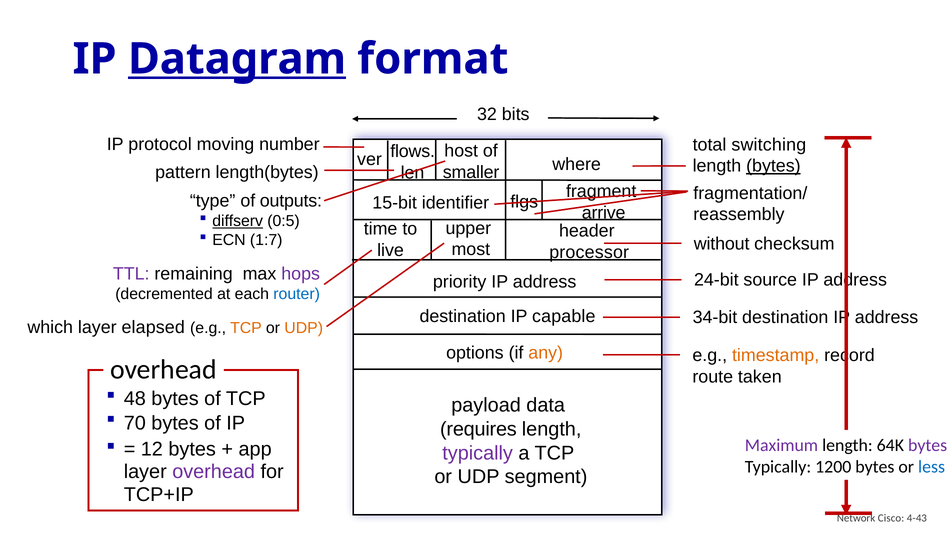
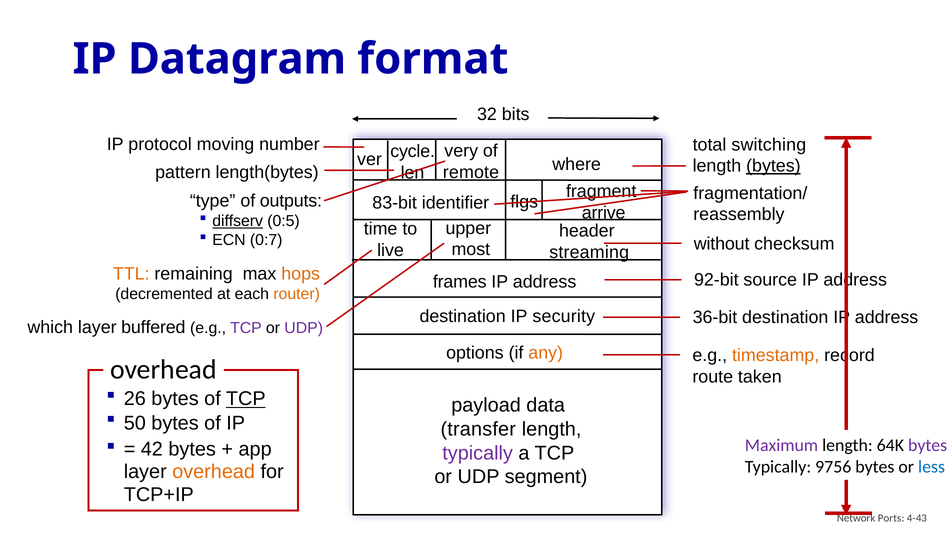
Datagram underline: present -> none
host: host -> very
flows: flows -> cycle
smaller: smaller -> remote
15-bit: 15-bit -> 83-bit
1:7: 1:7 -> 0:7
processor: processor -> streaming
TTL colour: purple -> orange
hops colour: purple -> orange
24-bit: 24-bit -> 92-bit
priority: priority -> frames
router colour: blue -> orange
capable: capable -> security
34-bit: 34-bit -> 36-bit
elapsed: elapsed -> buffered
TCP at (246, 328) colour: orange -> purple
UDP at (304, 328) colour: orange -> purple
48: 48 -> 26
TCP at (246, 398) underline: none -> present
70: 70 -> 50
requires: requires -> transfer
12: 12 -> 42
1200: 1200 -> 9756
overhead at (214, 471) colour: purple -> orange
Cisco: Cisco -> Ports
